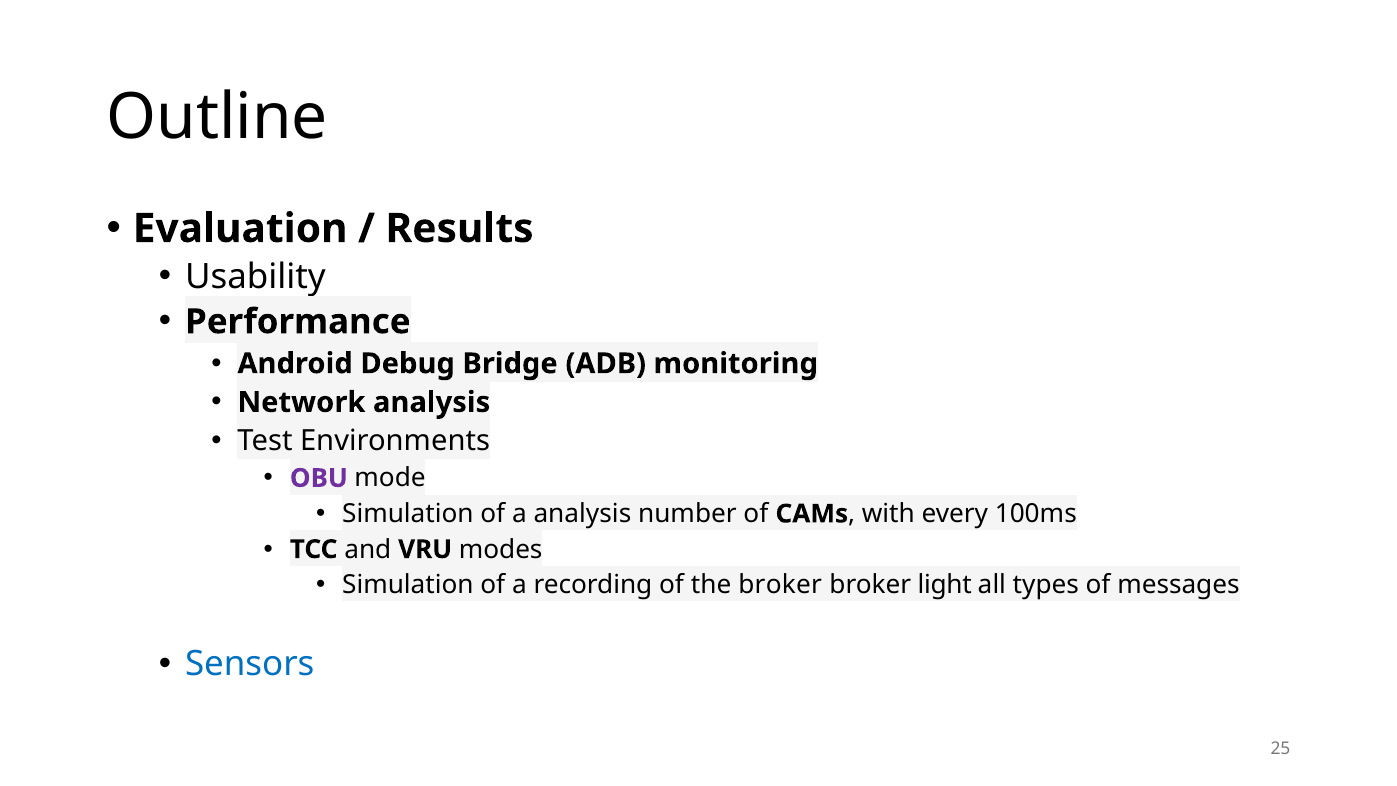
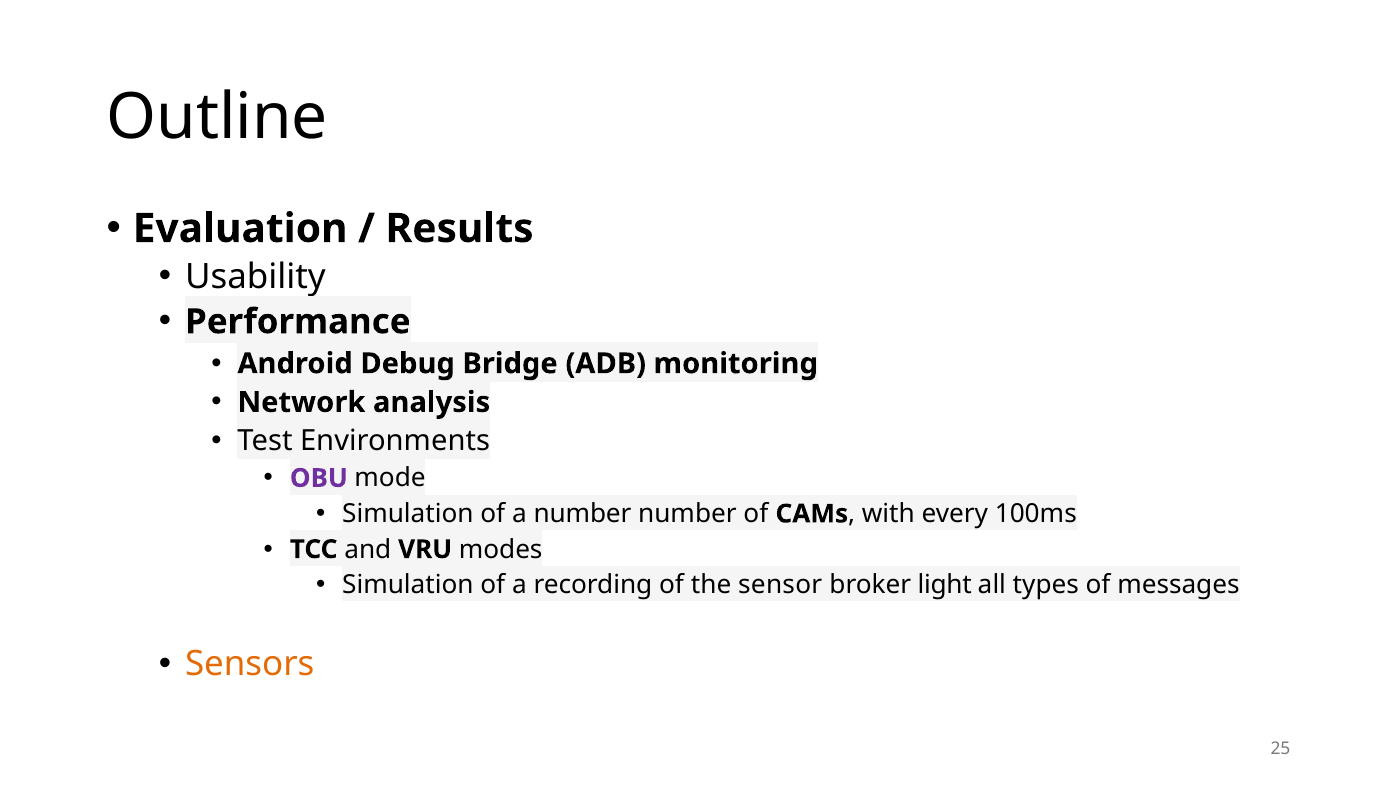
analysis at (582, 514): analysis -> number
the broker: broker -> sensor
Sensors colour: blue -> orange
